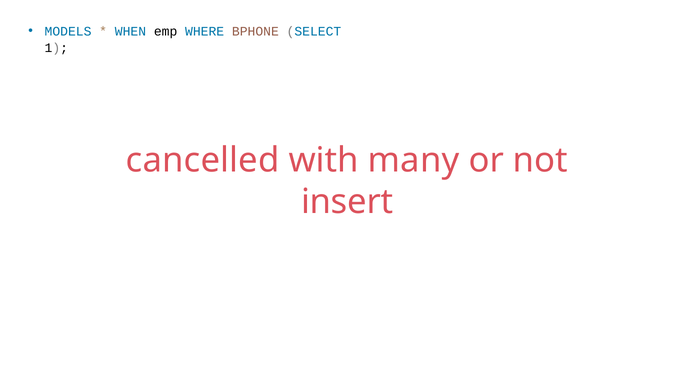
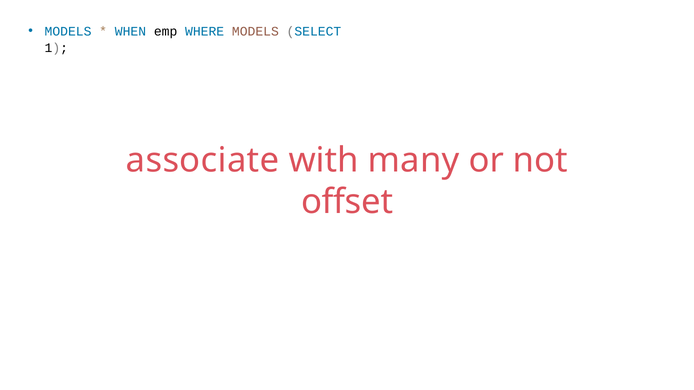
WHERE BPHONE: BPHONE -> MODELS
cancelled: cancelled -> associate
insert: insert -> offset
